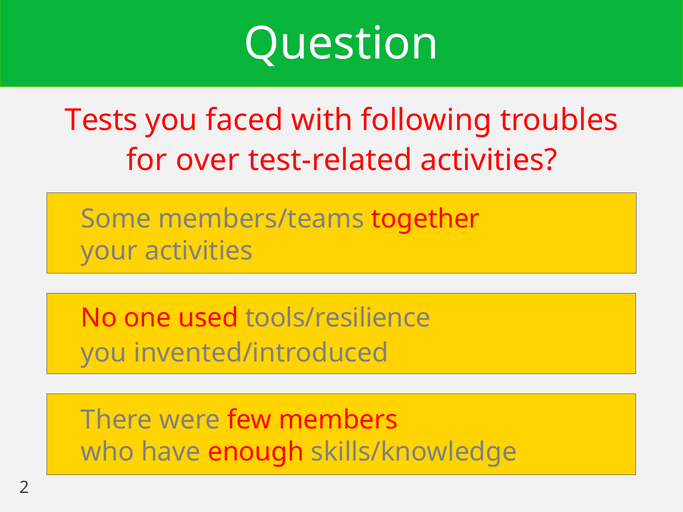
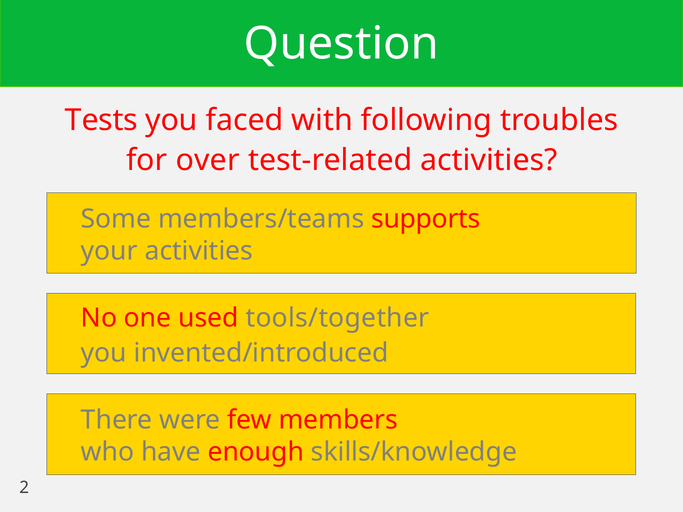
together: together -> supports
tools/resilience: tools/resilience -> tools/together
